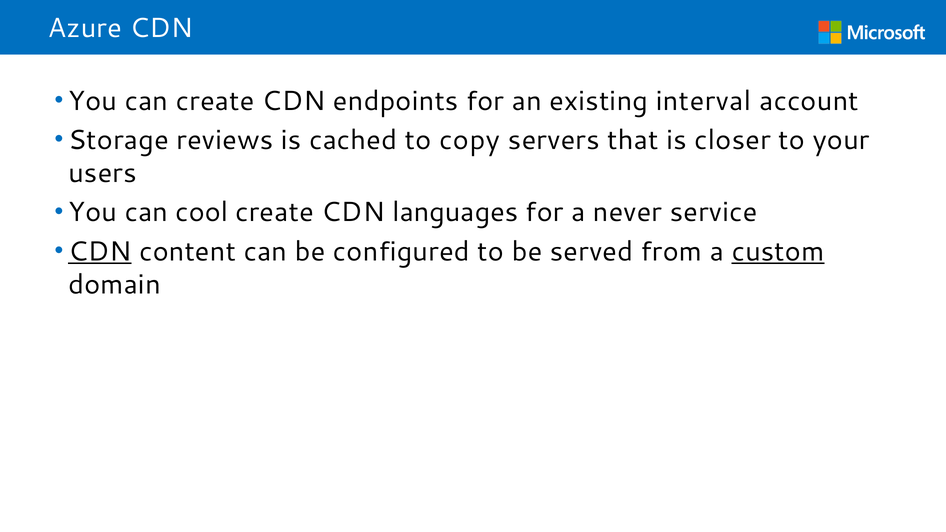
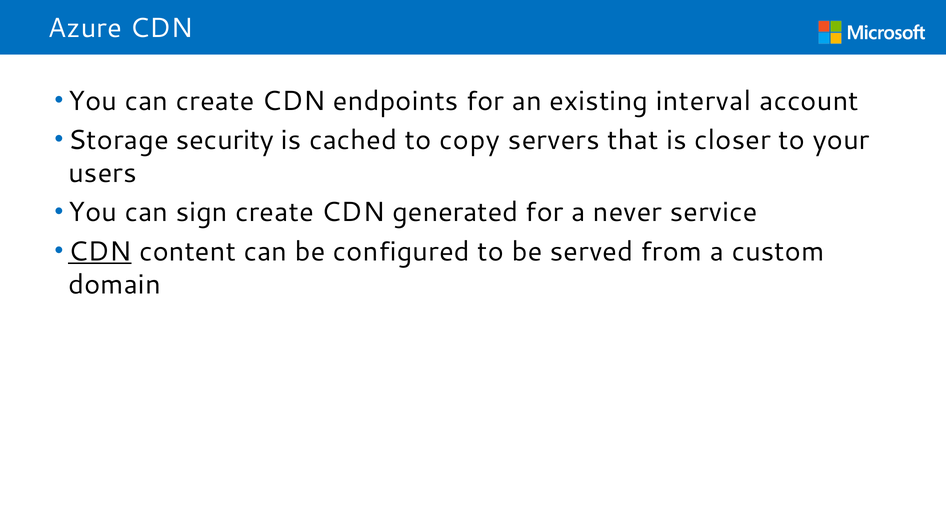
reviews: reviews -> security
cool: cool -> sign
languages: languages -> generated
custom underline: present -> none
